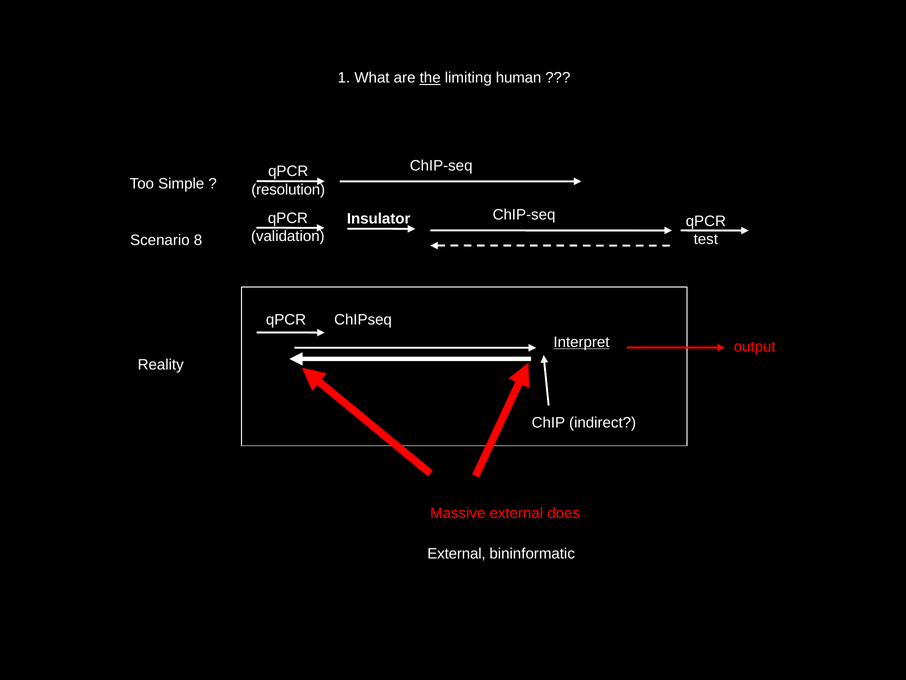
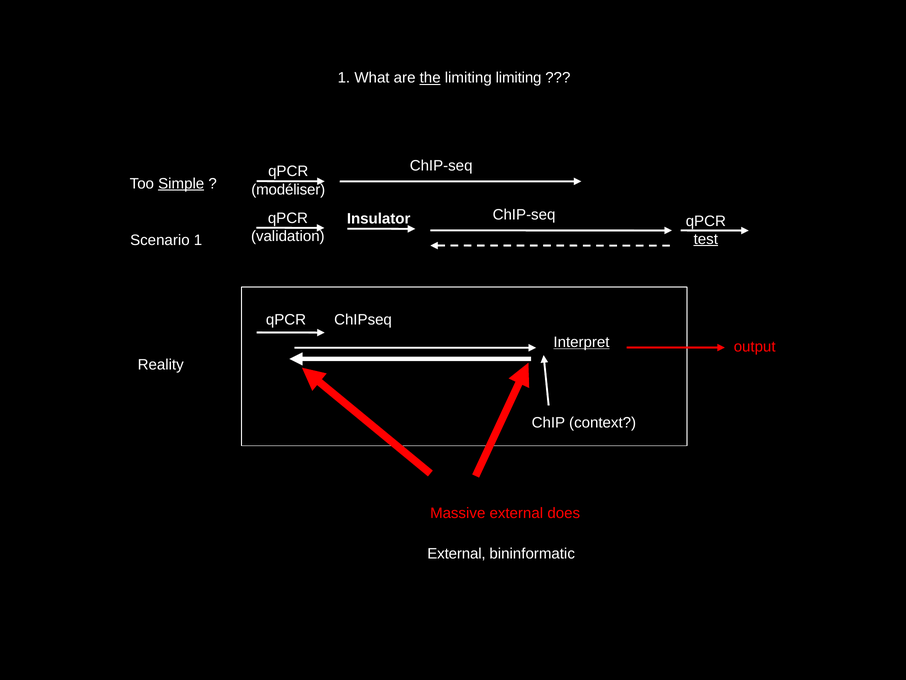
limiting human: human -> limiting
Simple underline: none -> present
resolution: resolution -> modéliser
test underline: none -> present
Scenario 8: 8 -> 1
indirect: indirect -> context
